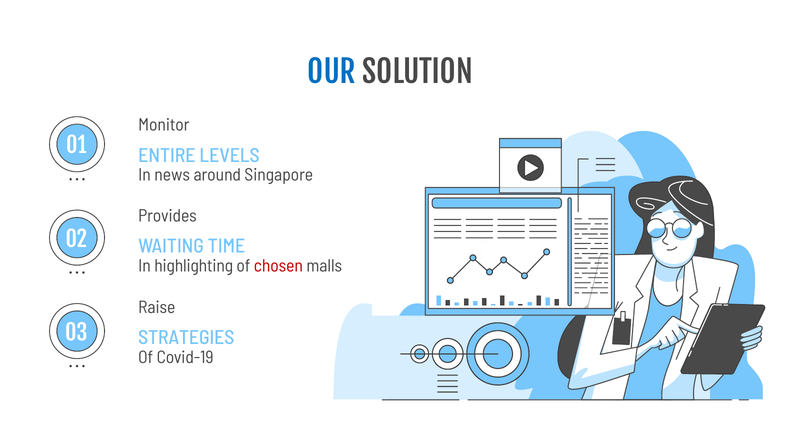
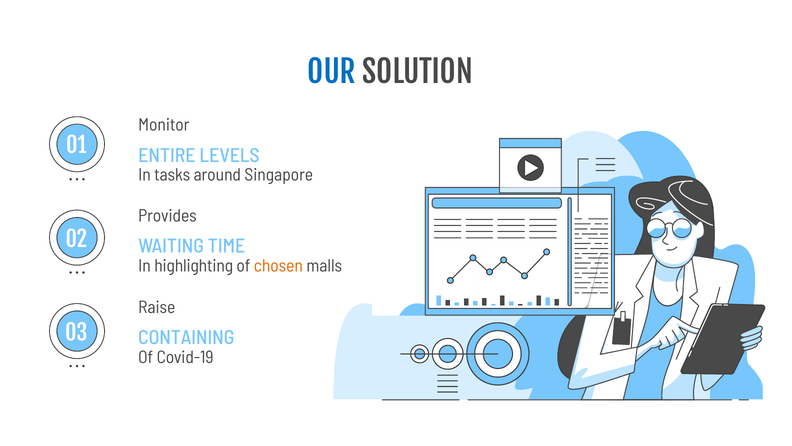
news: news -> tasks
chosen colour: red -> orange
STRATEGIES: STRATEGIES -> CONTAINING
